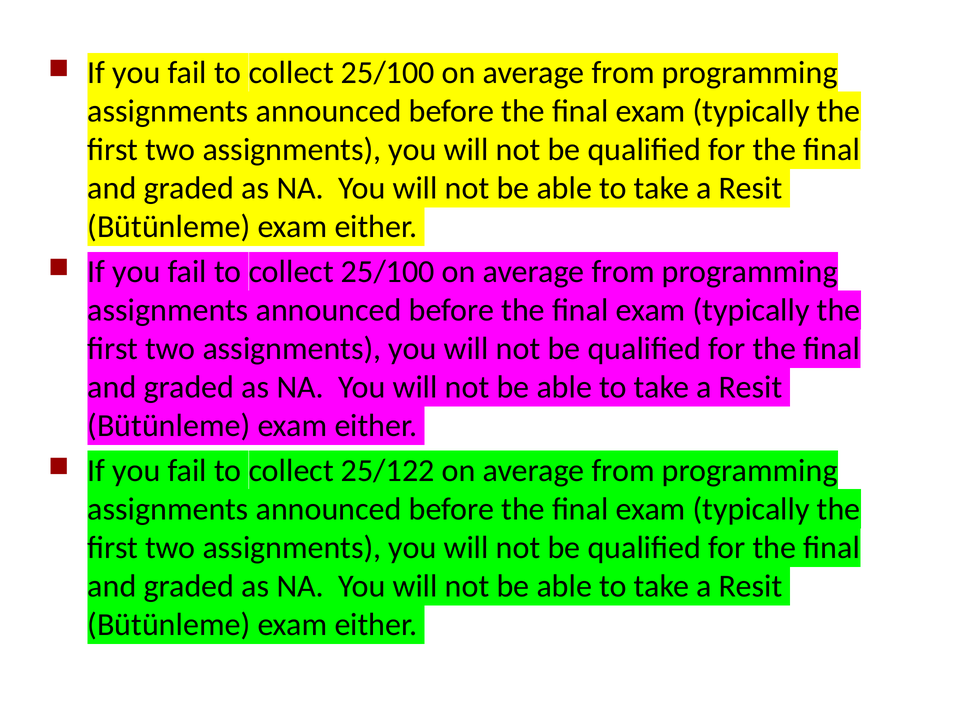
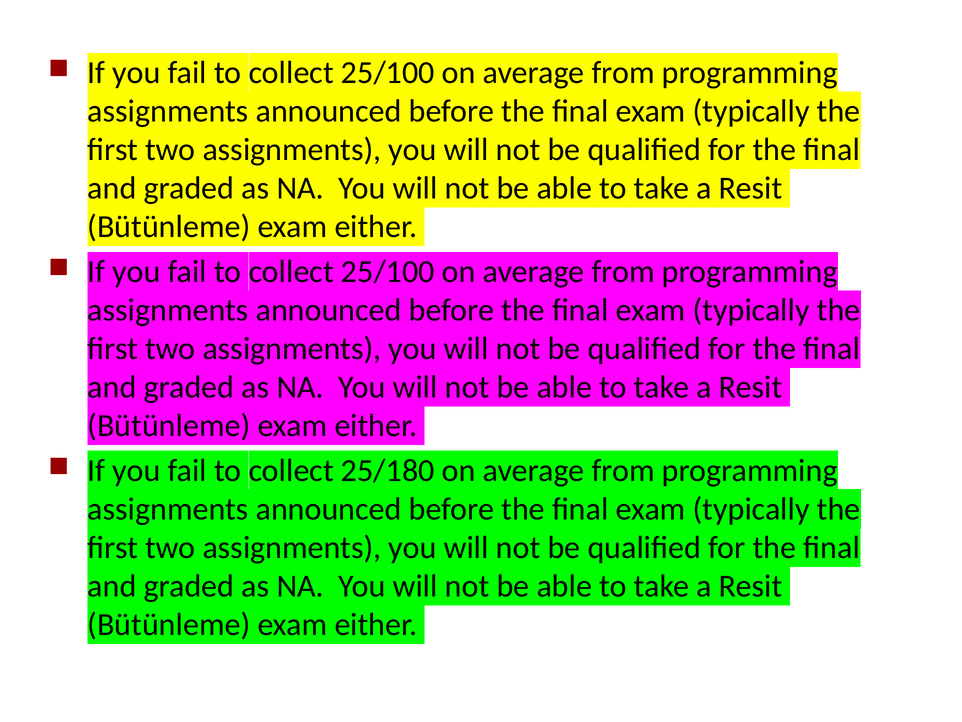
25/122: 25/122 -> 25/180
